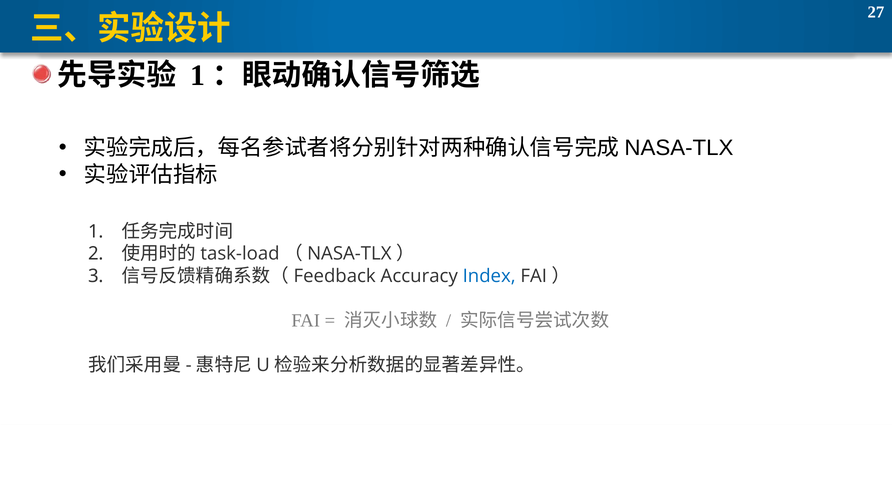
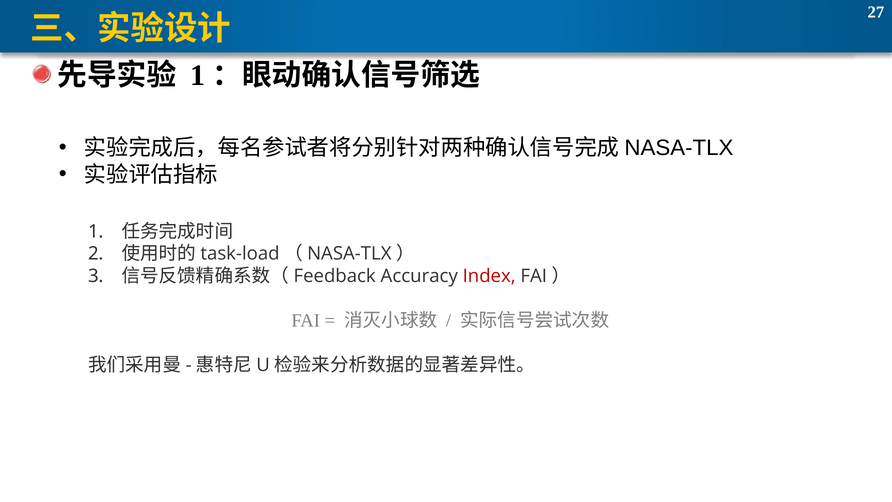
Index colour: blue -> red
